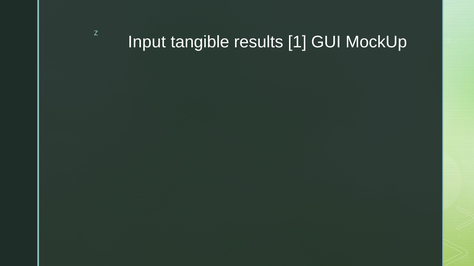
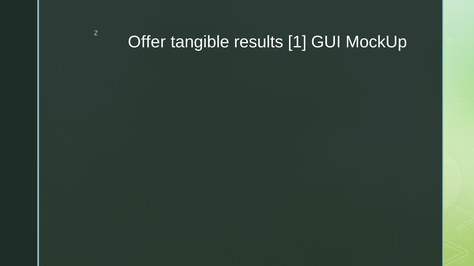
Input: Input -> Offer
